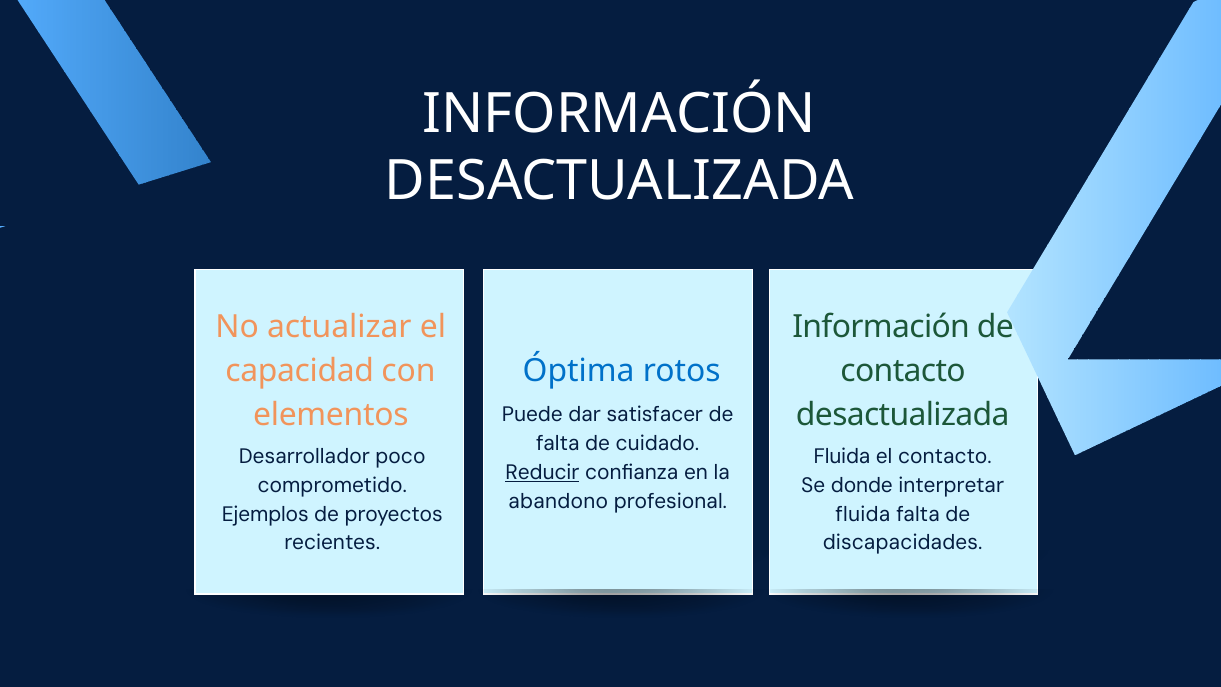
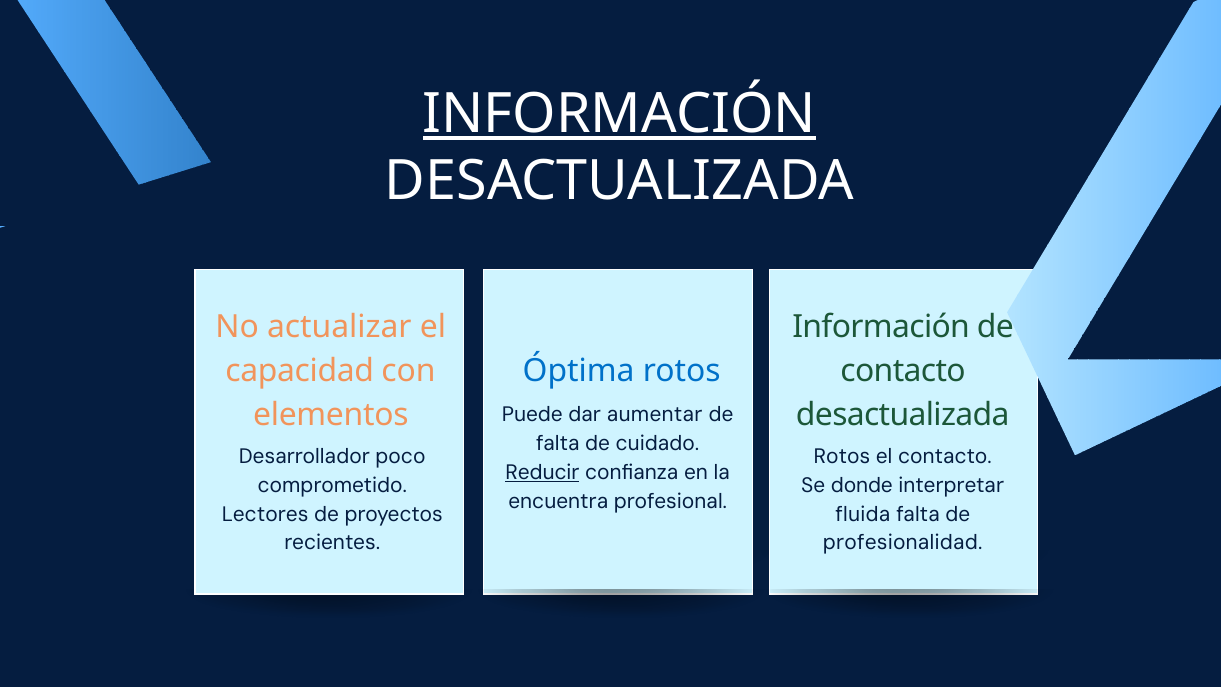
INFORMACIÓN at (620, 114) underline: none -> present
satisfacer: satisfacer -> aumentar
Fluida at (842, 456): Fluida -> Rotos
abandono: abandono -> encuentra
Ejemplos: Ejemplos -> Lectores
discapacidades: discapacidades -> profesionalidad
